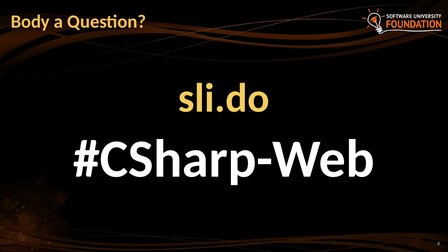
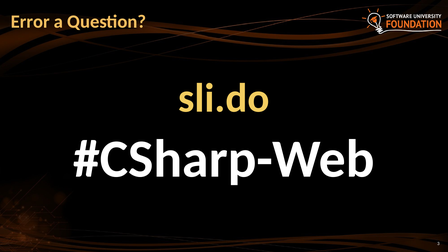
Body: Body -> Error
